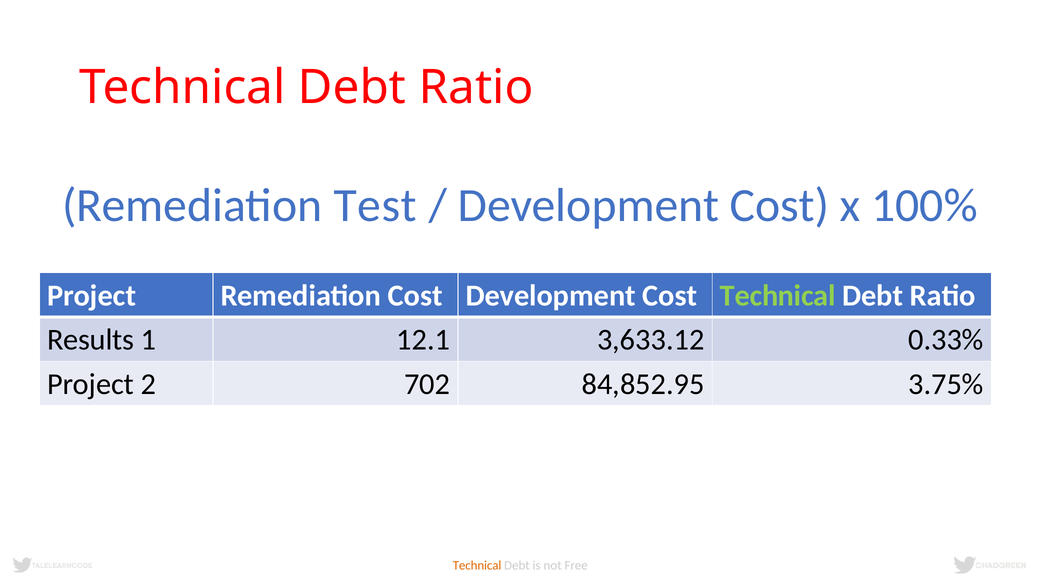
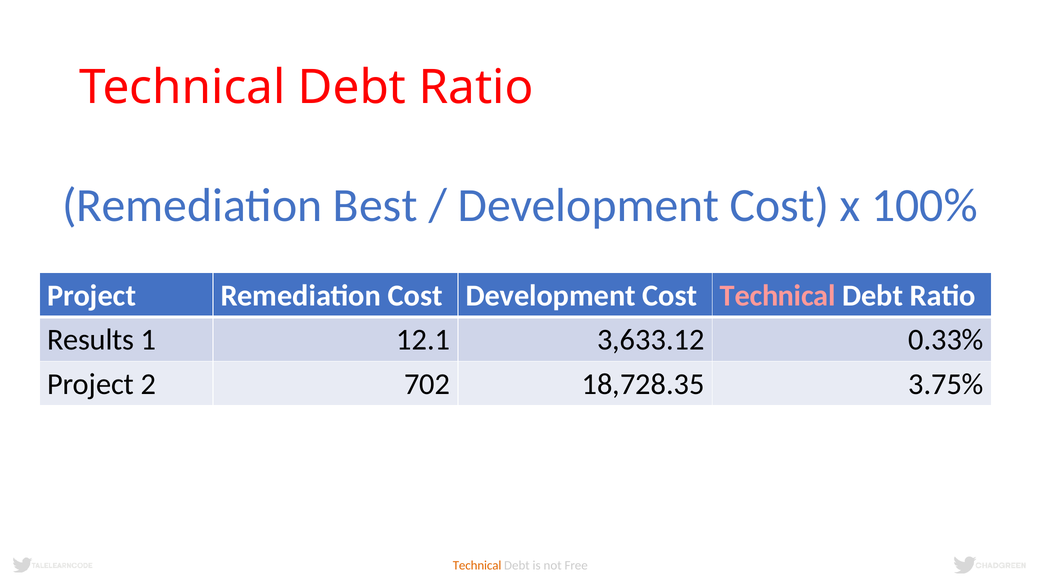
Test: Test -> Best
Technical at (778, 296) colour: light green -> pink
84,852.95: 84,852.95 -> 18,728.35
